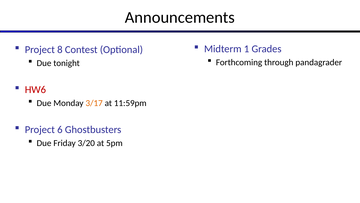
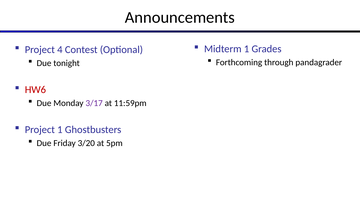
8: 8 -> 4
3/17 colour: orange -> purple
Project 6: 6 -> 1
